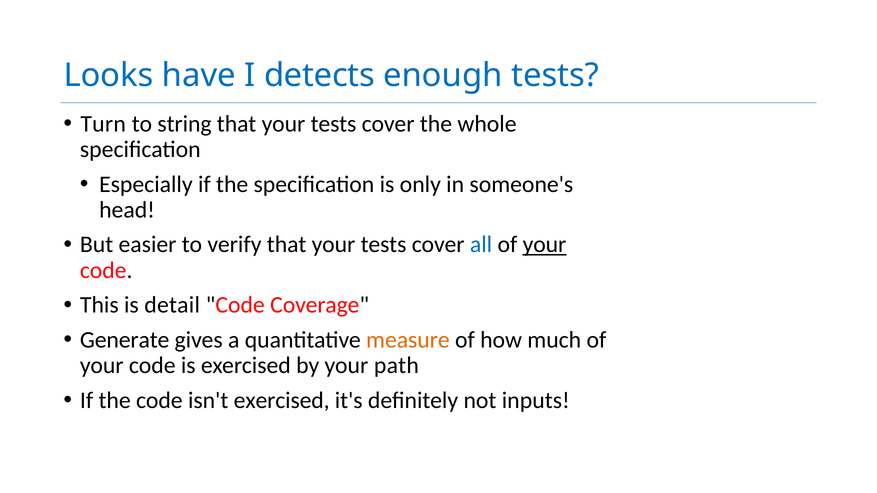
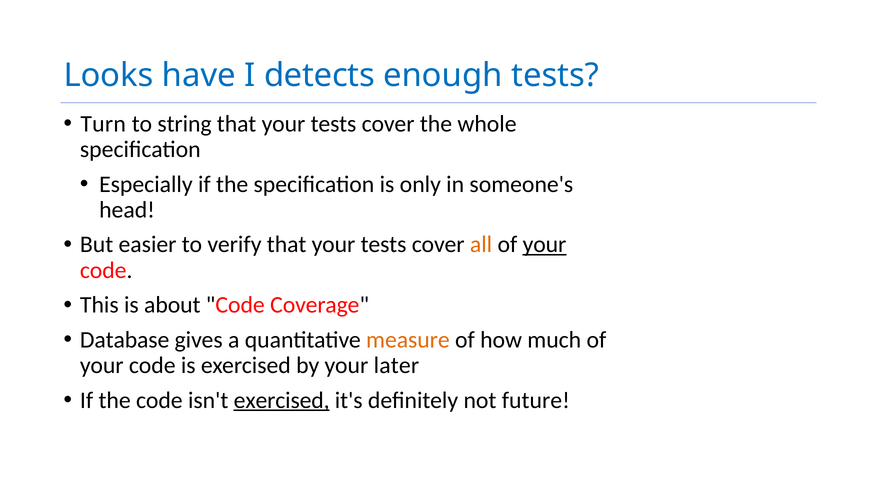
all colour: blue -> orange
detail: detail -> about
Generate: Generate -> Database
path: path -> later
exercised at (282, 400) underline: none -> present
inputs: inputs -> future
